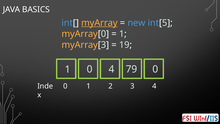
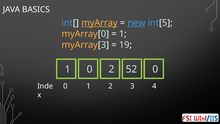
new underline: none -> present
0 4: 4 -> 2
79: 79 -> 52
